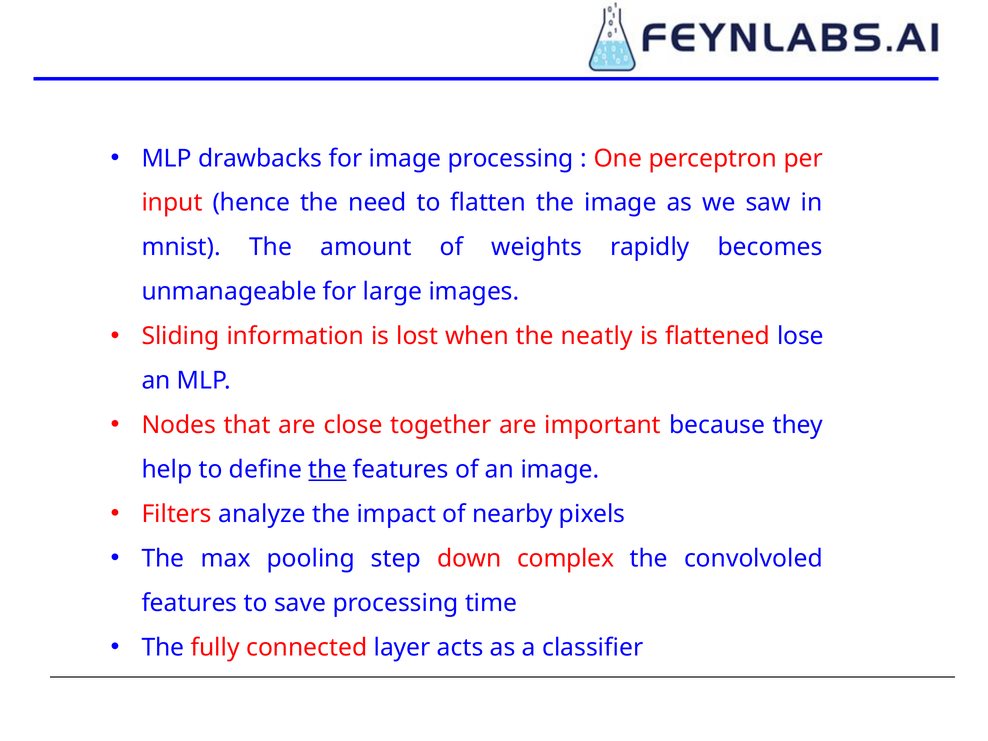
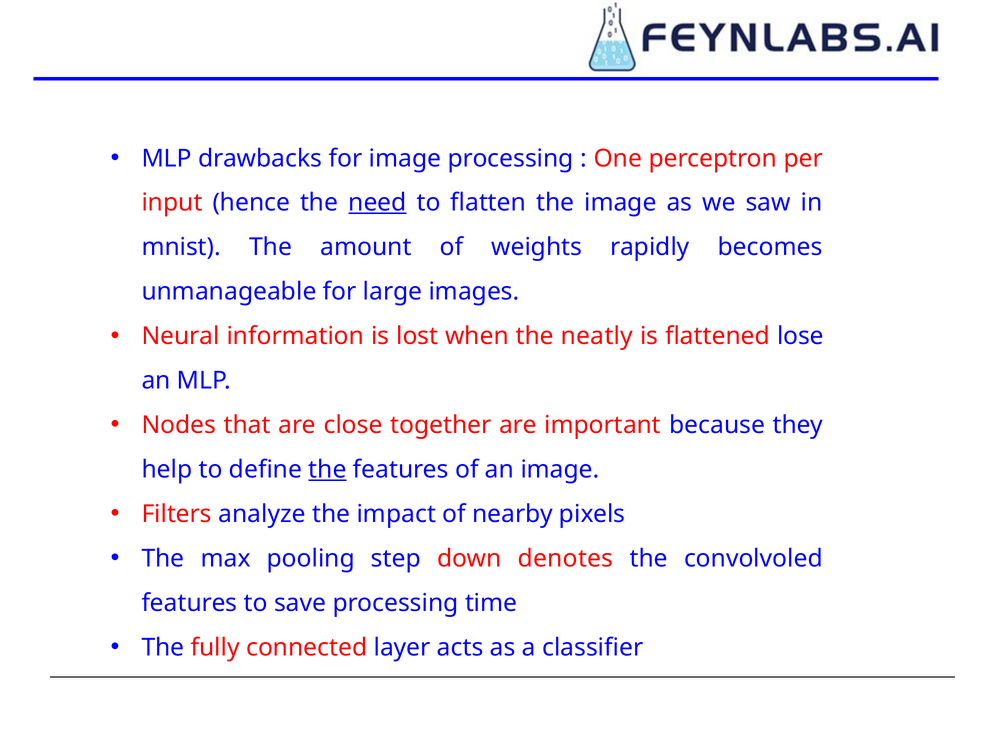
need underline: none -> present
Sliding: Sliding -> Neural
complex: complex -> denotes
